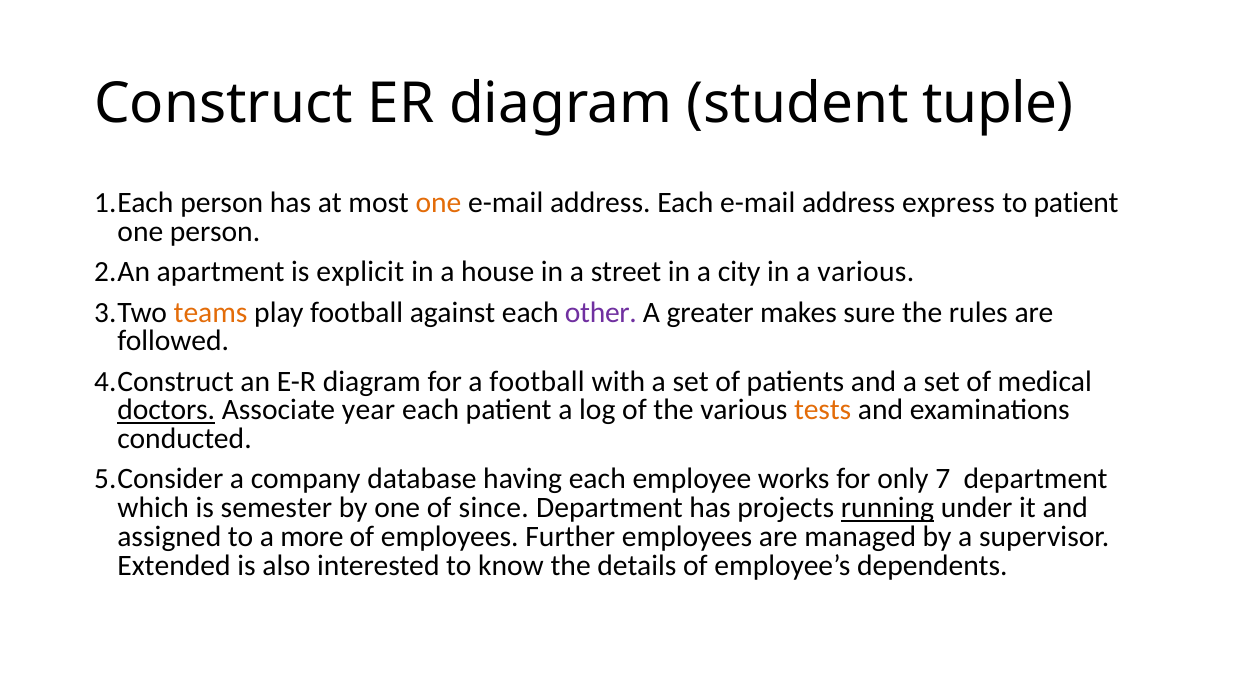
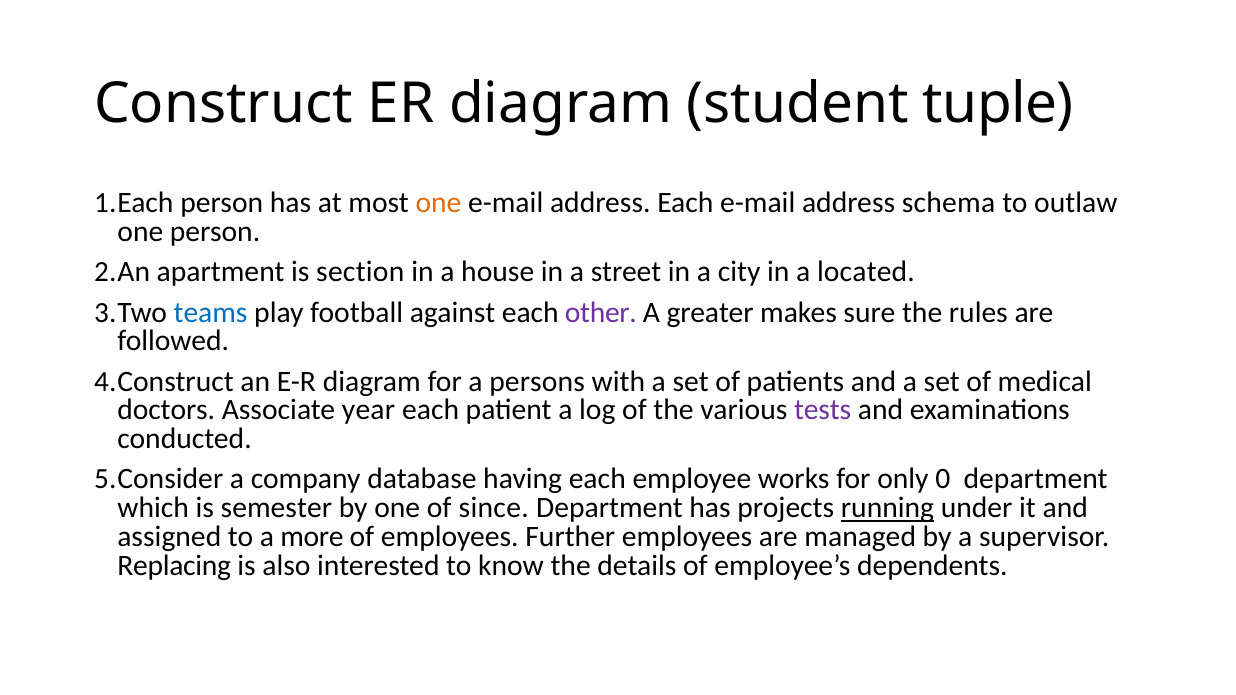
express: express -> schema
to patient: patient -> outlaw
explicit: explicit -> section
a various: various -> located
teams colour: orange -> blue
a football: football -> persons
doctors underline: present -> none
tests colour: orange -> purple
7: 7 -> 0
Extended: Extended -> Replacing
